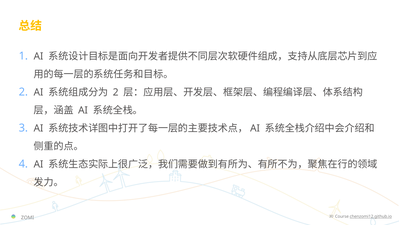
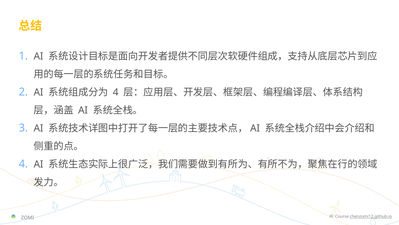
2 at (116, 92): 2 -> 4
